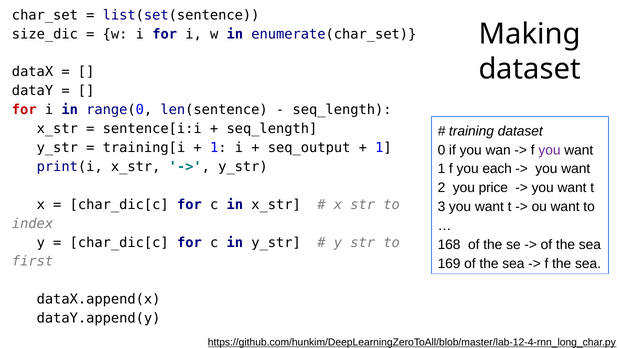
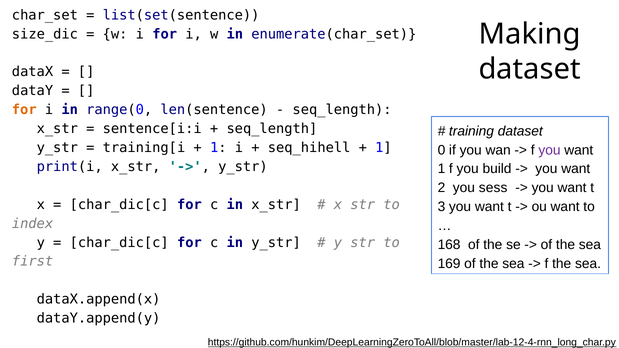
for at (24, 110) colour: red -> orange
seq_output: seq_output -> seq_hihell
each: each -> build
price: price -> sess
